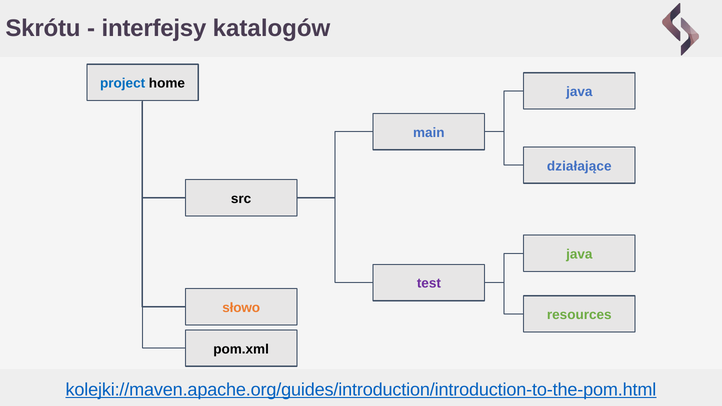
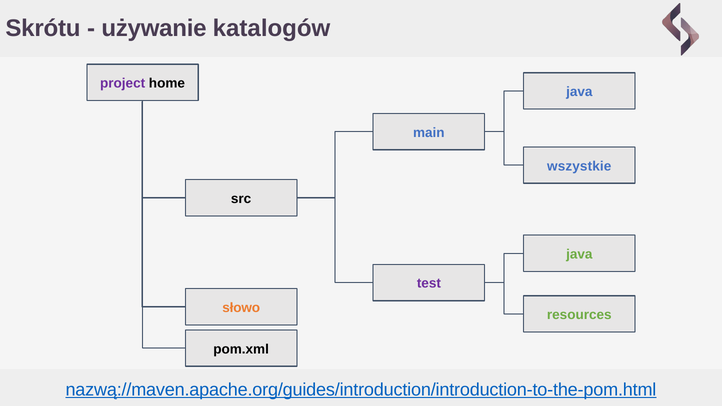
interfejsy: interfejsy -> używanie
project colour: blue -> purple
działające: działające -> wszystkie
kolejki://maven.apache.org/guides/introduction/introduction-to-the-pom.html: kolejki://maven.apache.org/guides/introduction/introduction-to-the-pom.html -> nazwą://maven.apache.org/guides/introduction/introduction-to-the-pom.html
